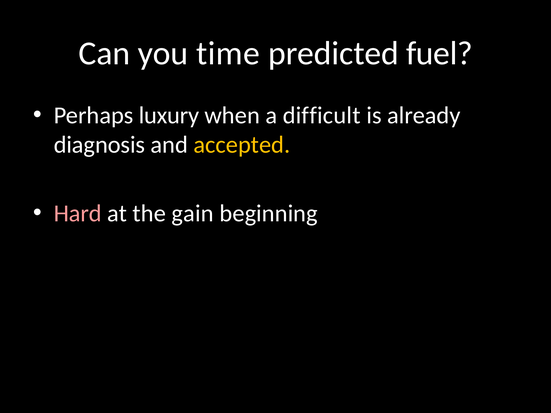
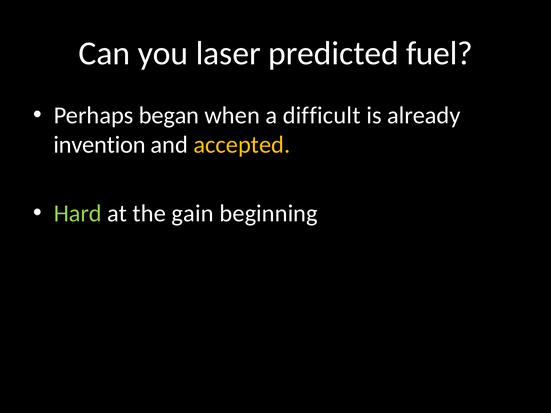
time: time -> laser
luxury: luxury -> began
diagnosis: diagnosis -> invention
Hard colour: pink -> light green
